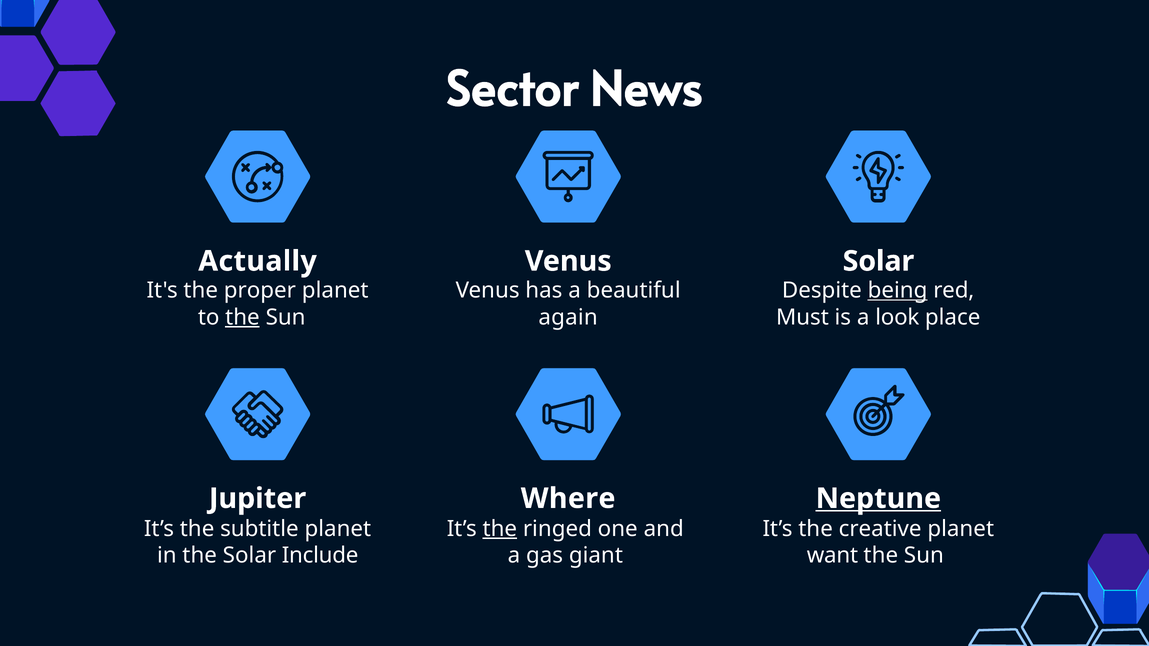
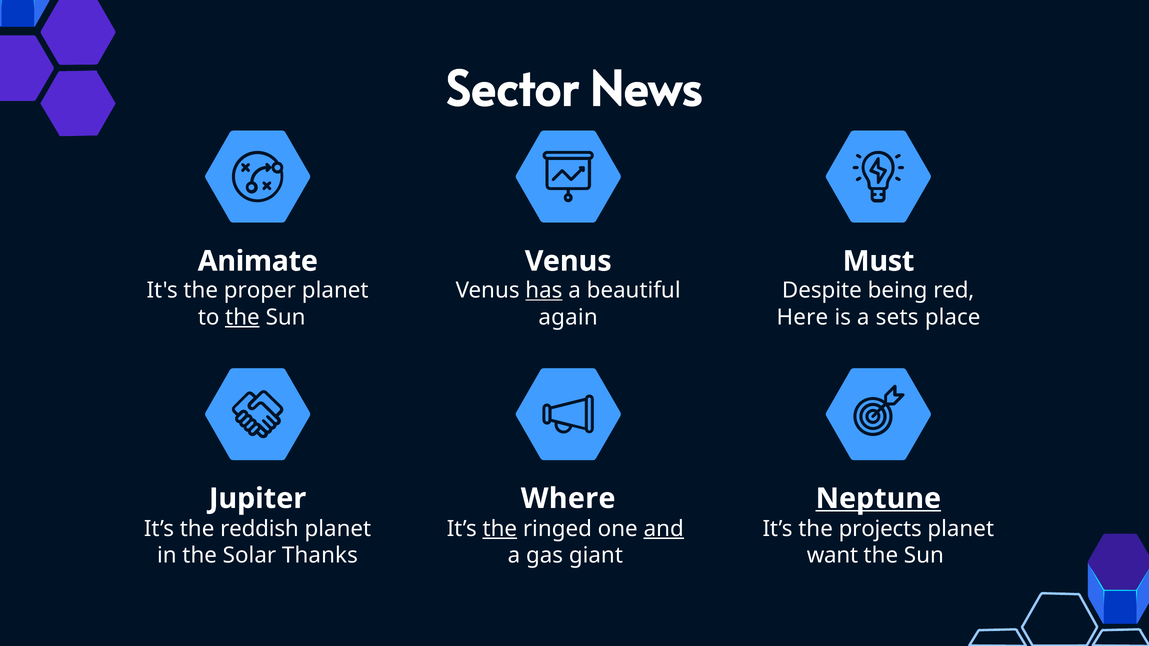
Actually: Actually -> Animate
Solar at (878, 261): Solar -> Must
has underline: none -> present
being underline: present -> none
Must: Must -> Here
look: look -> sets
subtitle: subtitle -> reddish
and underline: none -> present
creative: creative -> projects
Include: Include -> Thanks
